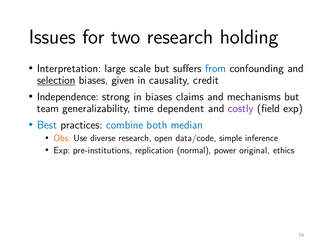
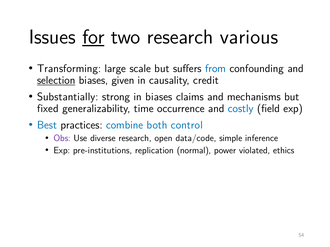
for underline: none -> present
holding: holding -> various
Interpretation: Interpretation -> Transforming
Independence: Independence -> Substantially
team: team -> fixed
dependent: dependent -> occurrence
costly colour: purple -> blue
median: median -> control
Obs colour: orange -> purple
original: original -> violated
